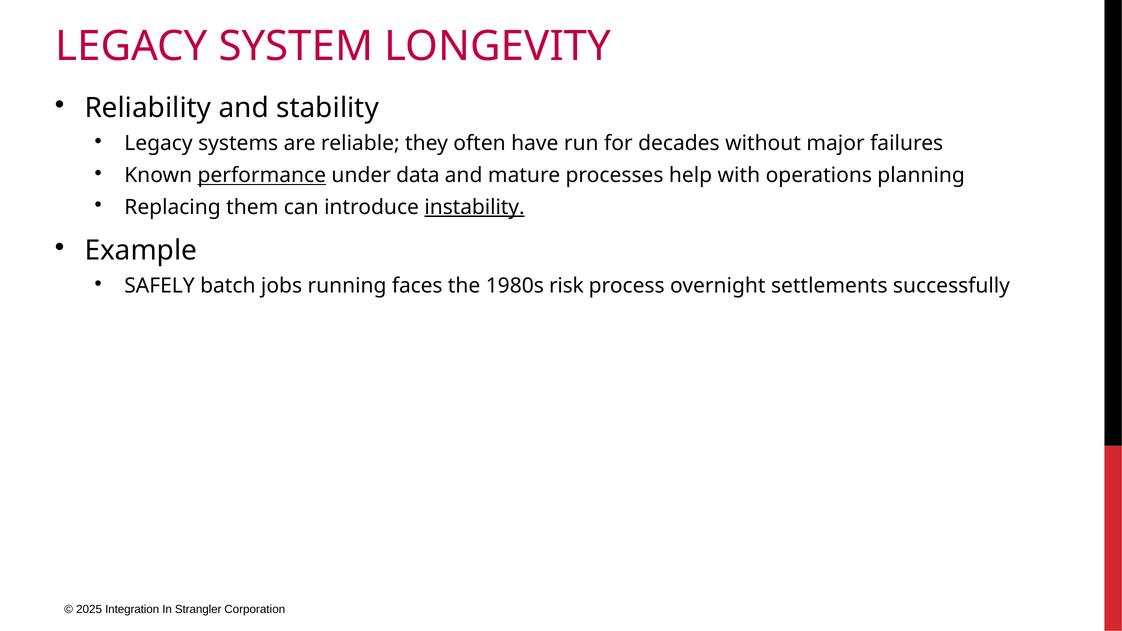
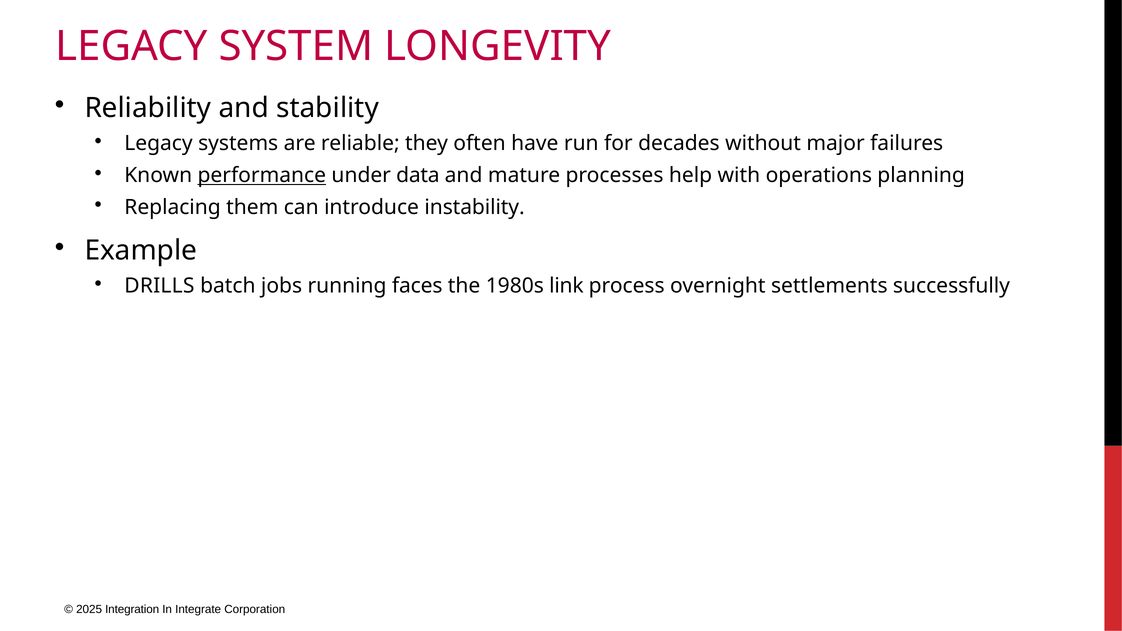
instability underline: present -> none
SAFELY: SAFELY -> DRILLS
risk: risk -> link
Strangler: Strangler -> Integrate
